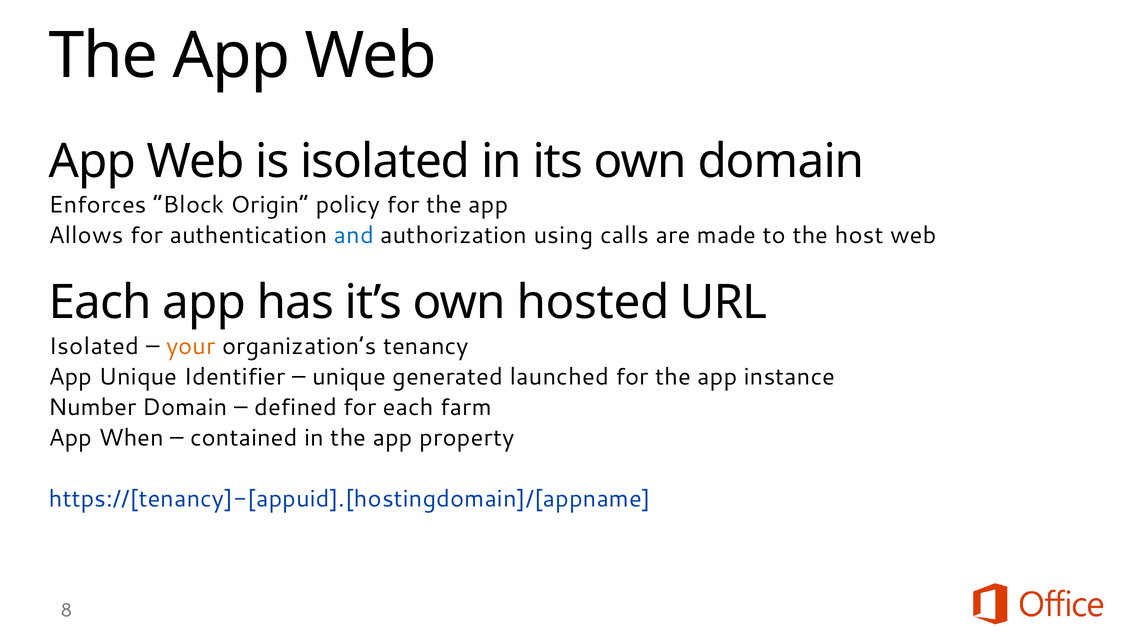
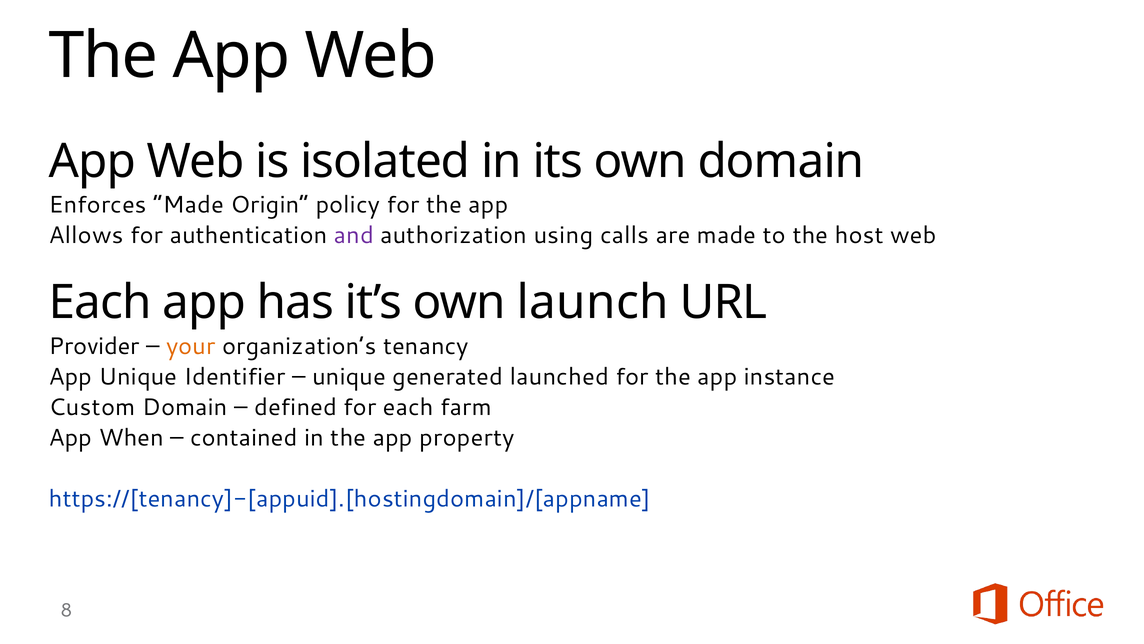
Enforces Block: Block -> Made
and colour: blue -> purple
hosted: hosted -> launch
Isolated at (94, 346): Isolated -> Provider
Number: Number -> Custom
